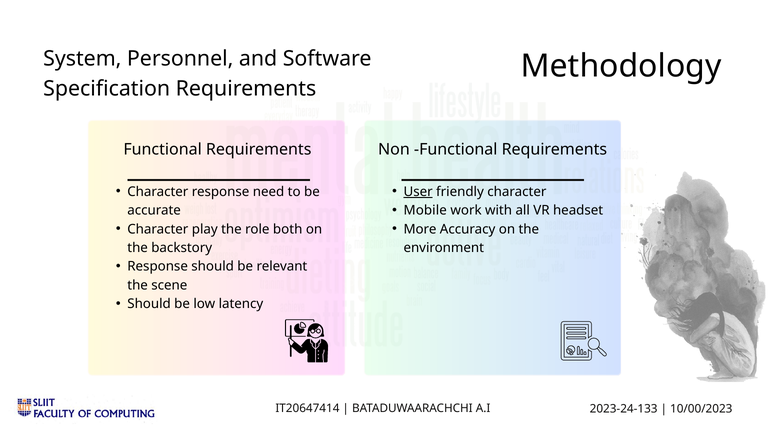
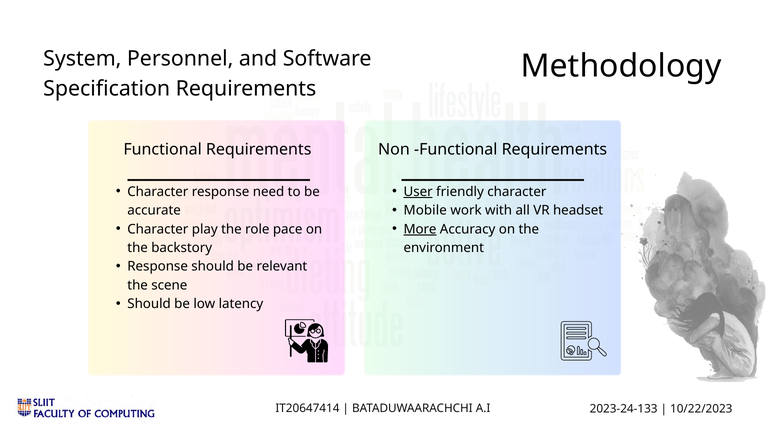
both: both -> pace
More underline: none -> present
10/00/2023: 10/00/2023 -> 10/22/2023
